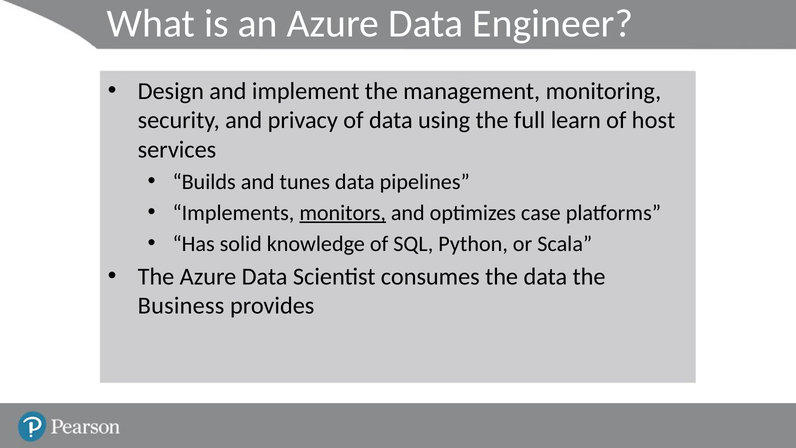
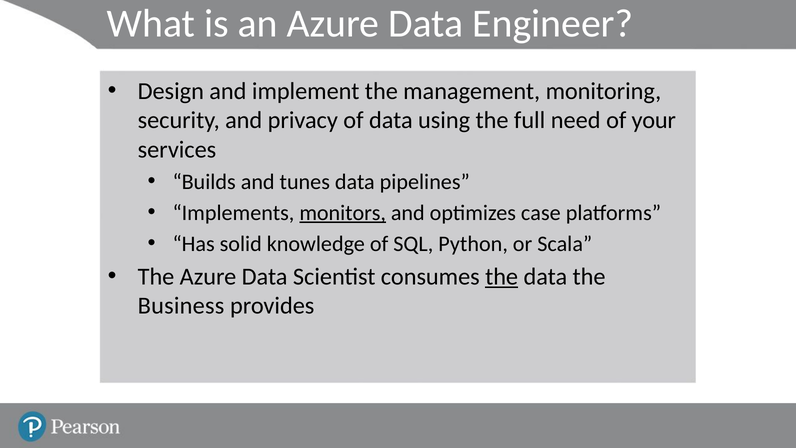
learn: learn -> need
host: host -> your
the at (502, 276) underline: none -> present
